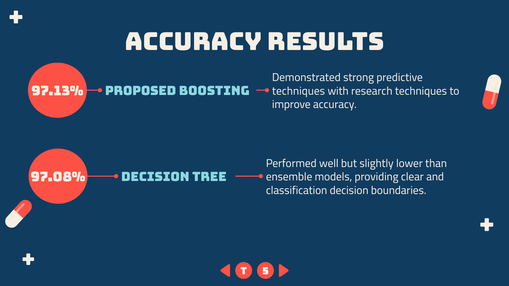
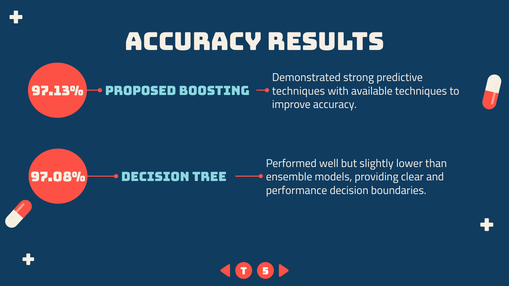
research: research -> available
classification: classification -> performance
